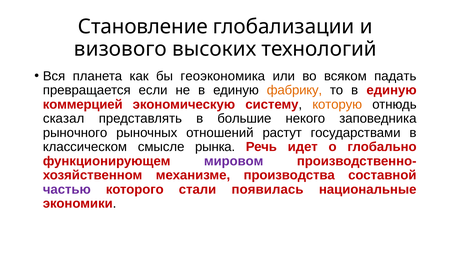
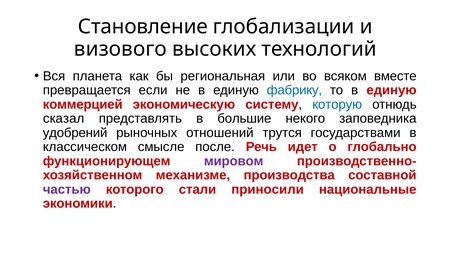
геоэкономика: геоэкономика -> региональная
падать: падать -> вместе
фабрику colour: orange -> blue
которую colour: orange -> blue
рыночного: рыночного -> удобрений
растут: растут -> трутся
рынка: рынка -> после
появилась: появилась -> приносили
